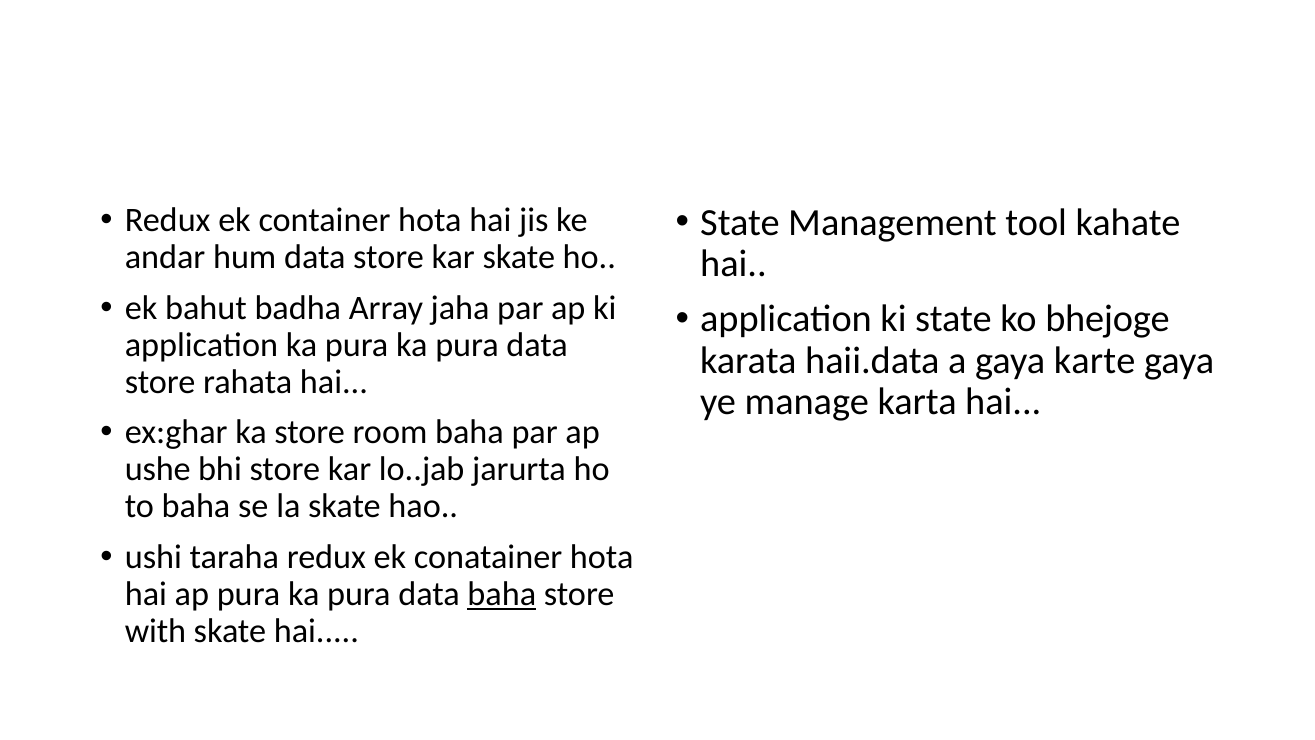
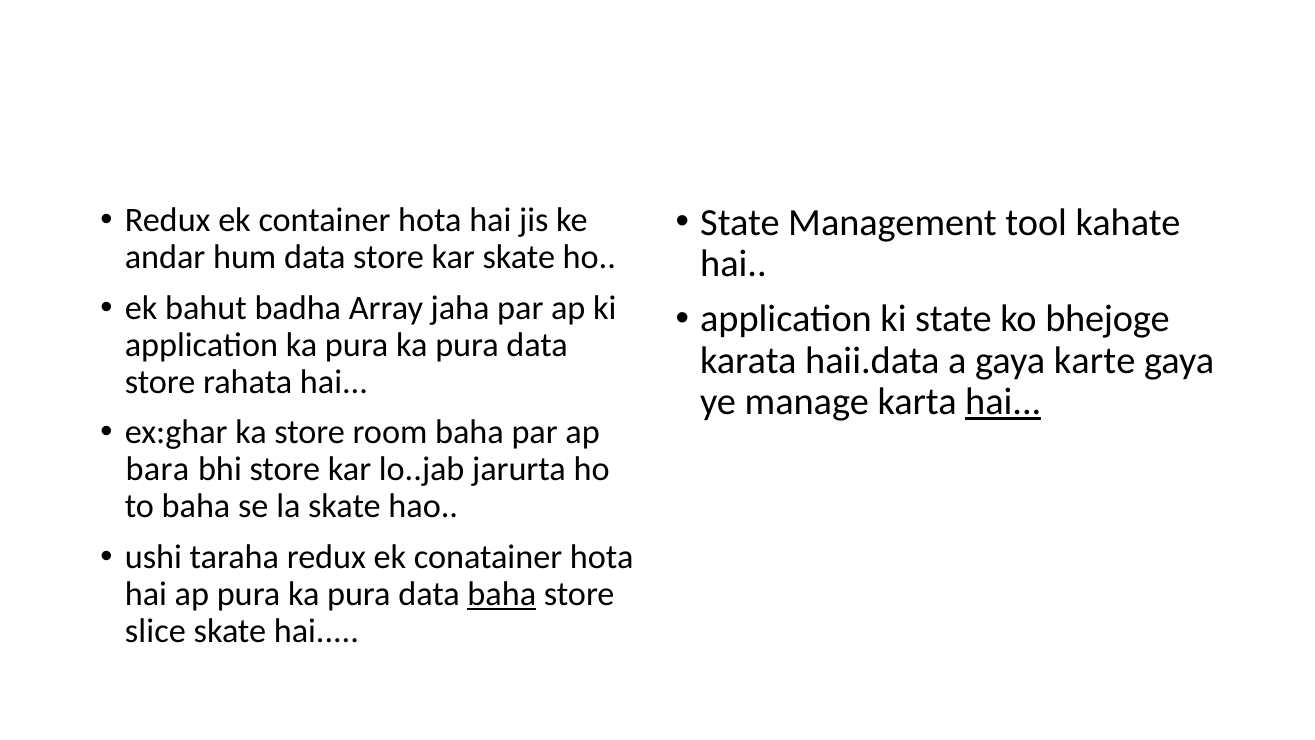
hai at (1003, 402) underline: none -> present
ushe: ushe -> bara
with: with -> slice
